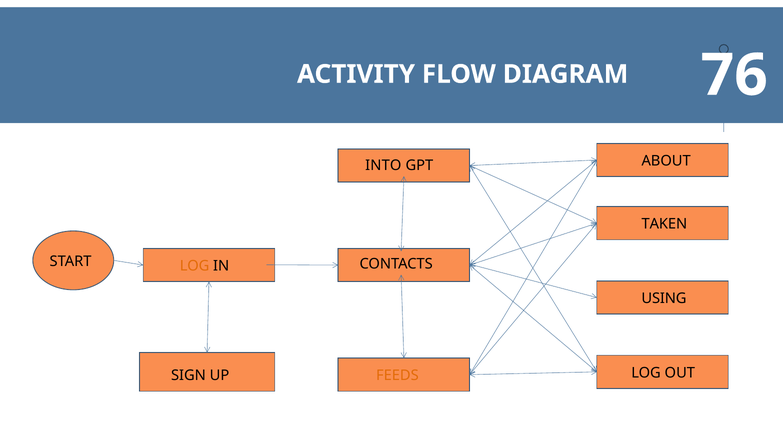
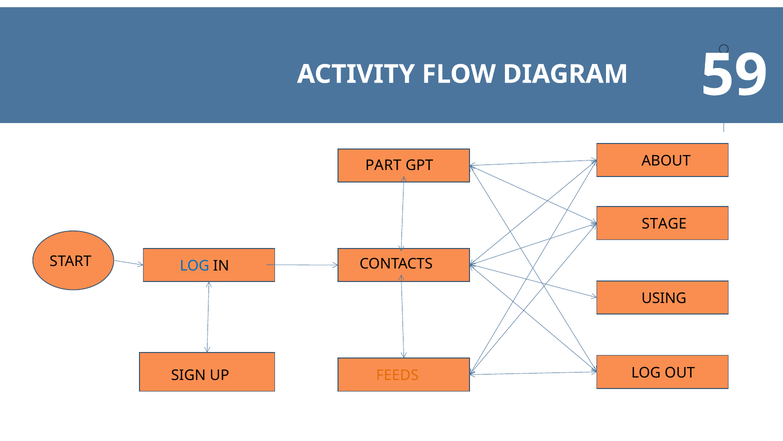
76: 76 -> 59
INTO: INTO -> PART
TAKEN: TAKEN -> STAGE
LOG at (195, 265) colour: orange -> blue
